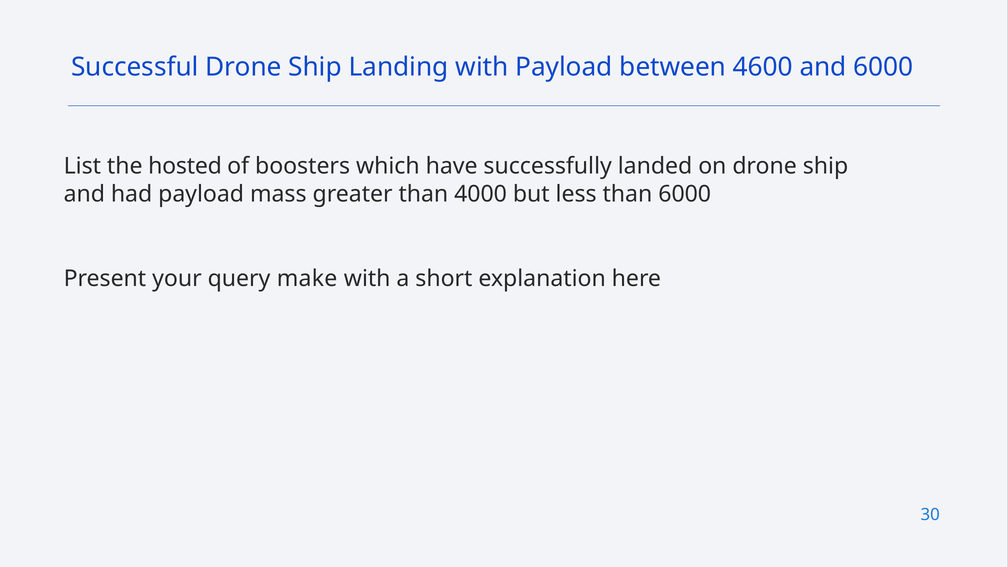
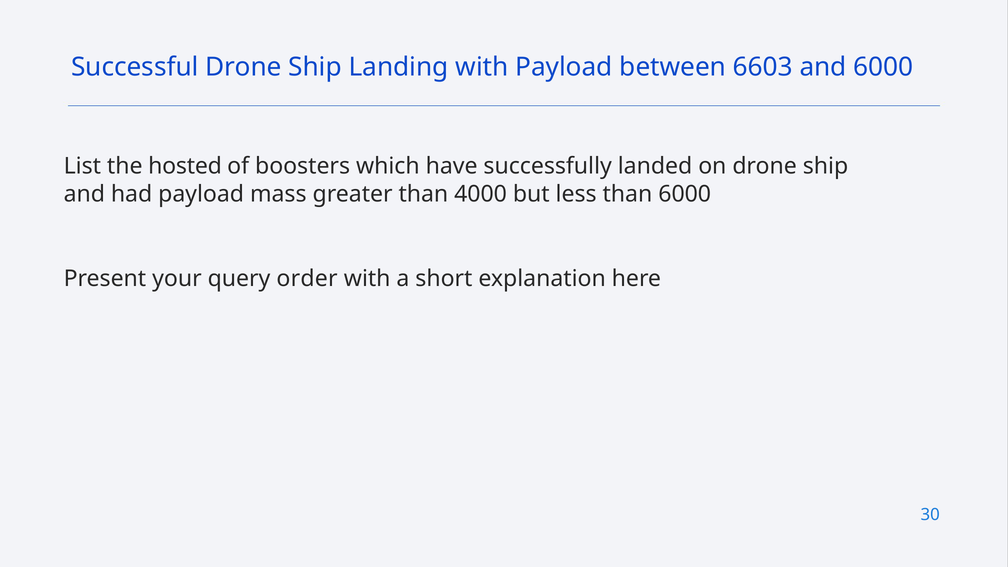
4600: 4600 -> 6603
make: make -> order
